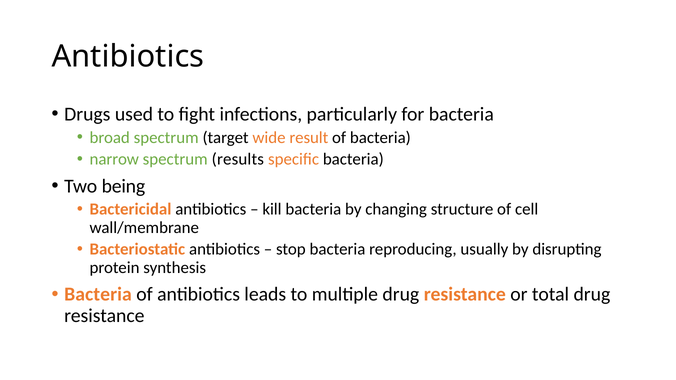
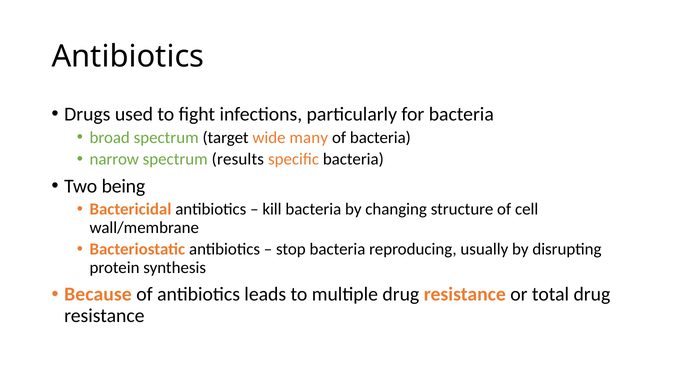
result: result -> many
Bacteria at (98, 294): Bacteria -> Because
